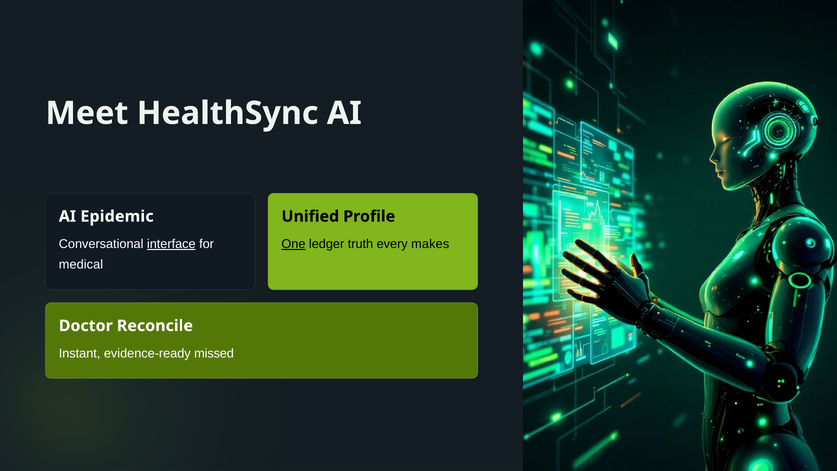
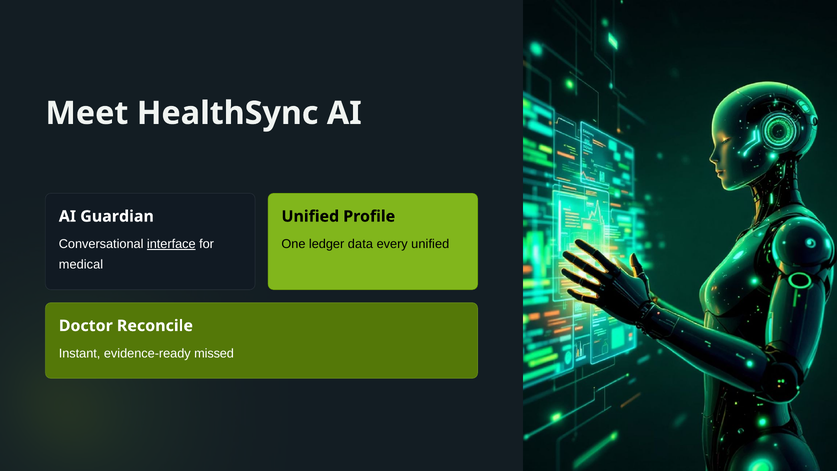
Epidemic: Epidemic -> Guardian
One underline: present -> none
truth: truth -> data
every makes: makes -> unified
